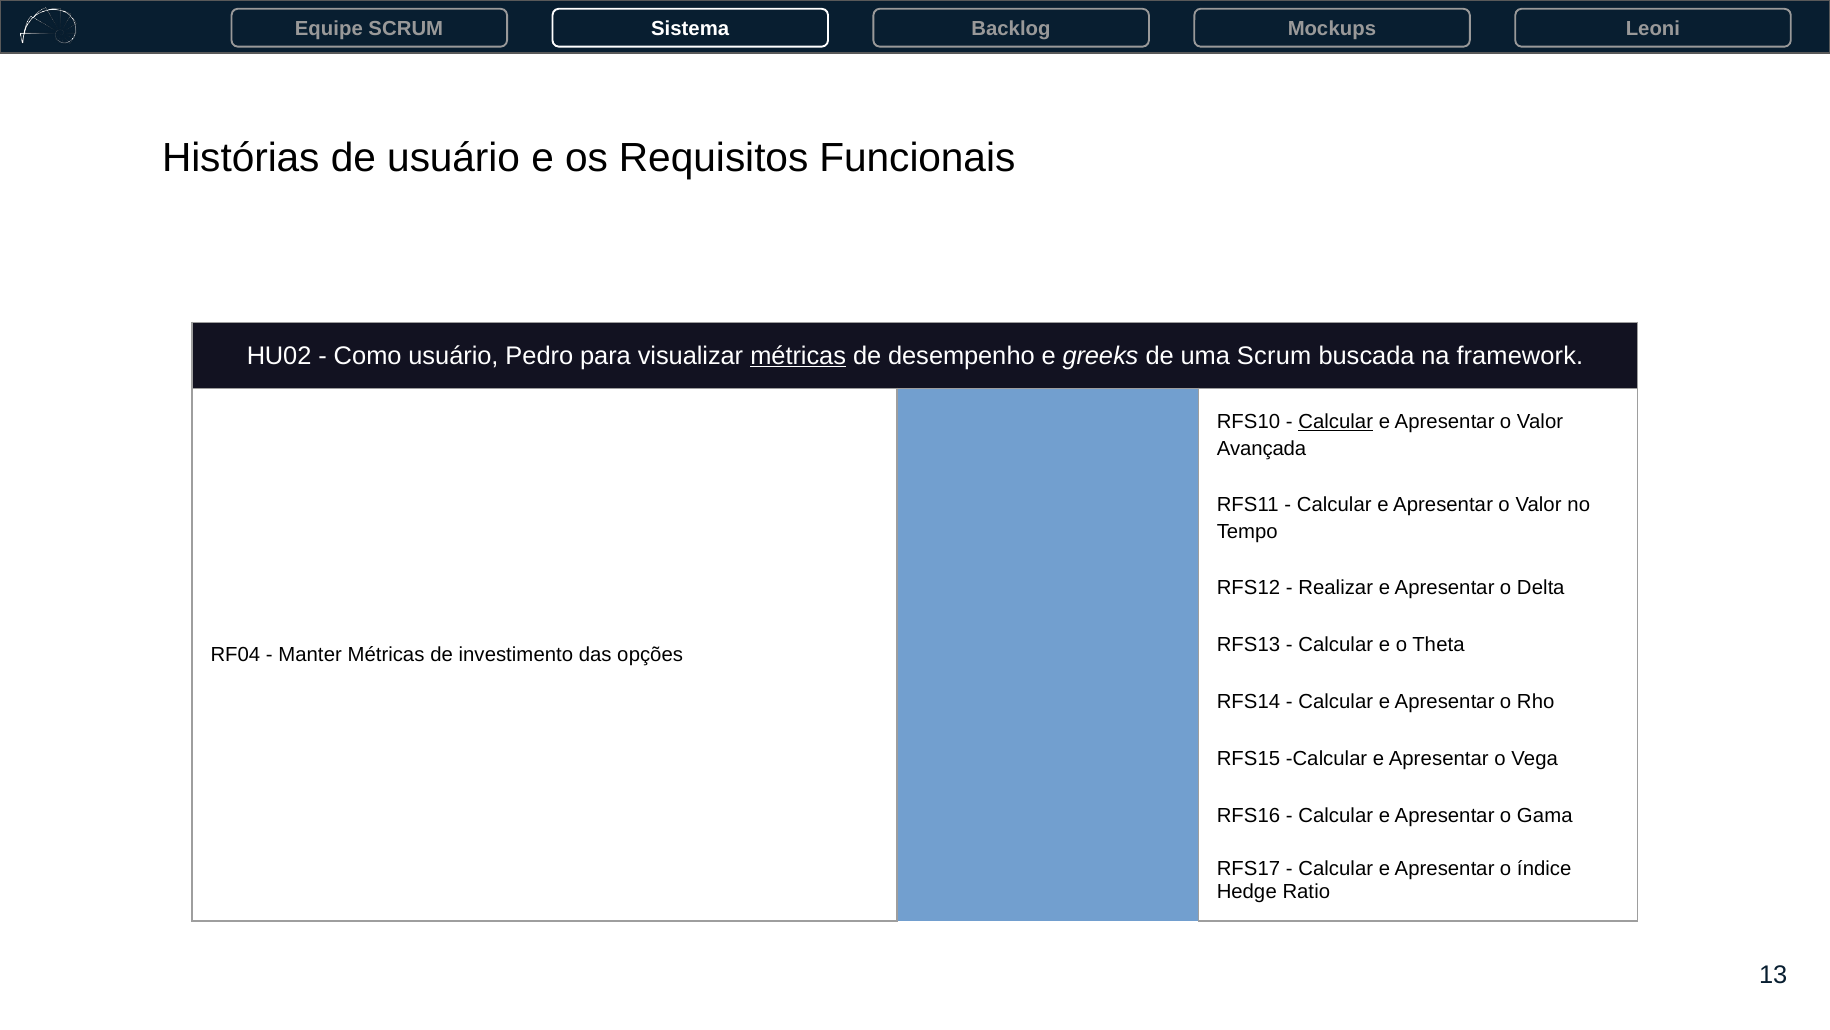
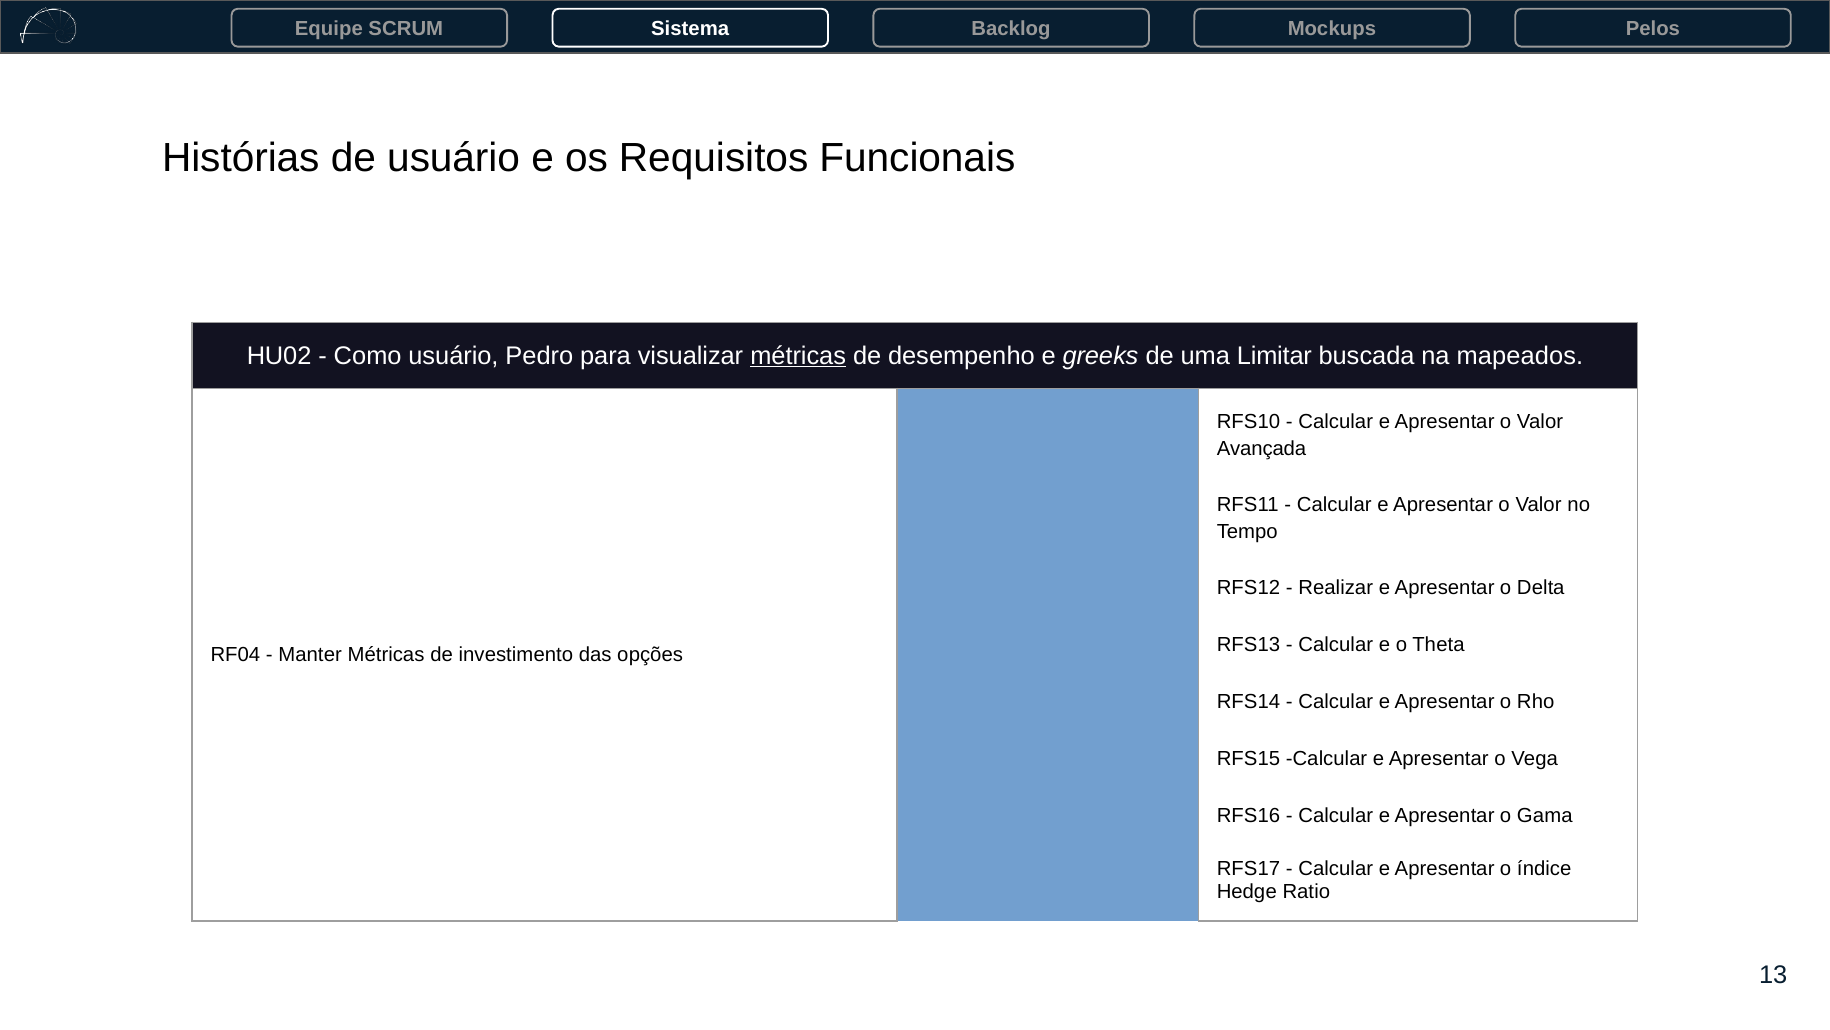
Leoni: Leoni -> Pelos
uma Scrum: Scrum -> Limitar
framework: framework -> mapeados
Calcular at (1336, 422) underline: present -> none
